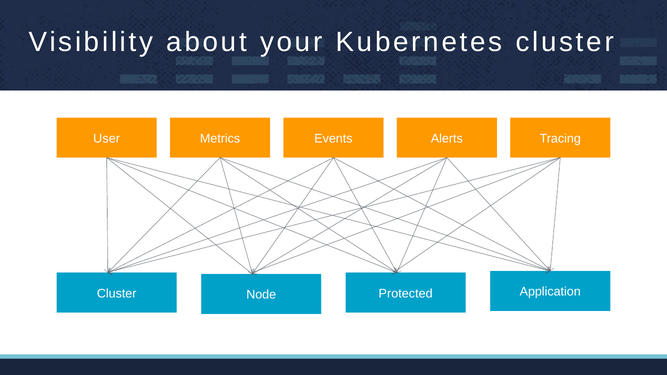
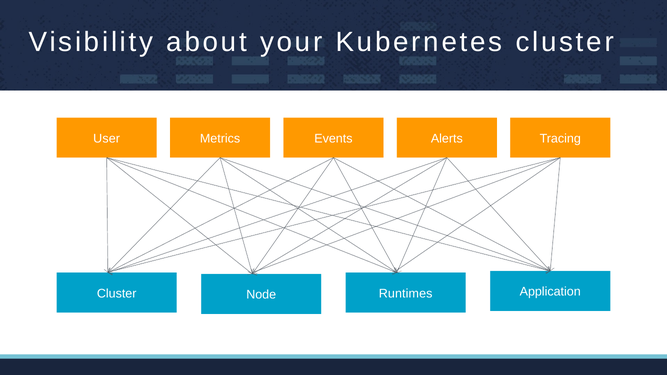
Protected: Protected -> Runtimes
